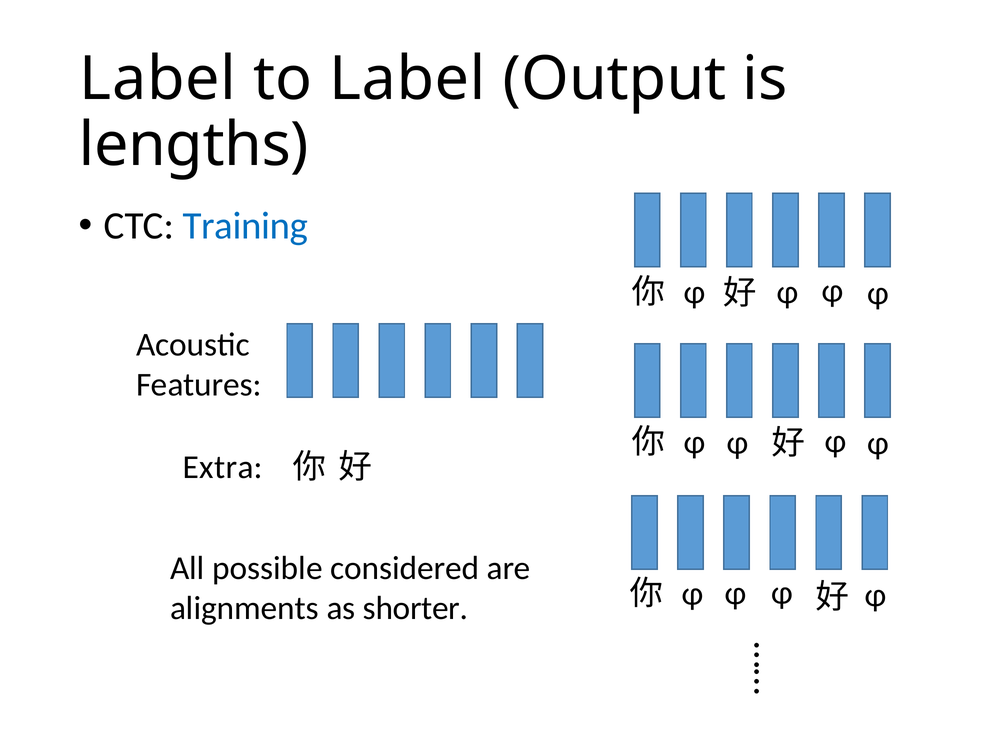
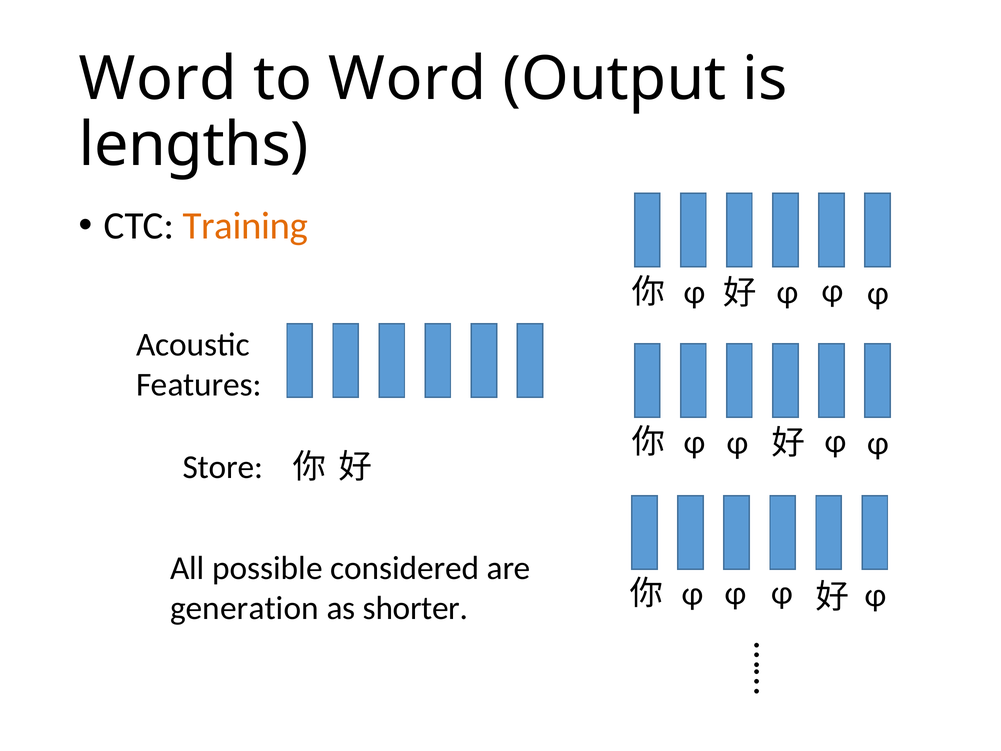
Label at (158, 79): Label -> Word
to Label: Label -> Word
Training colour: blue -> orange
Extra: Extra -> Store
alignments: alignments -> generation
